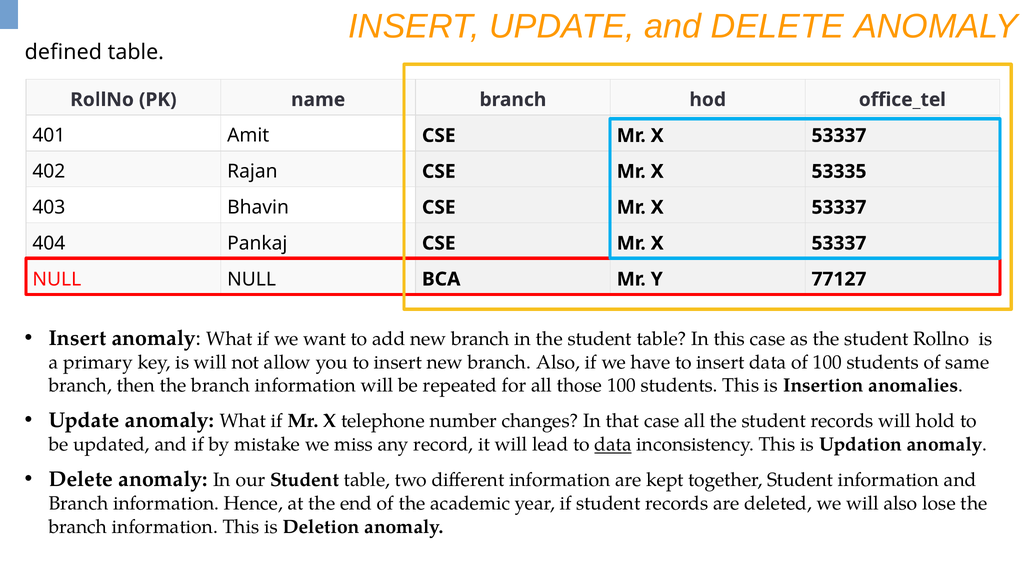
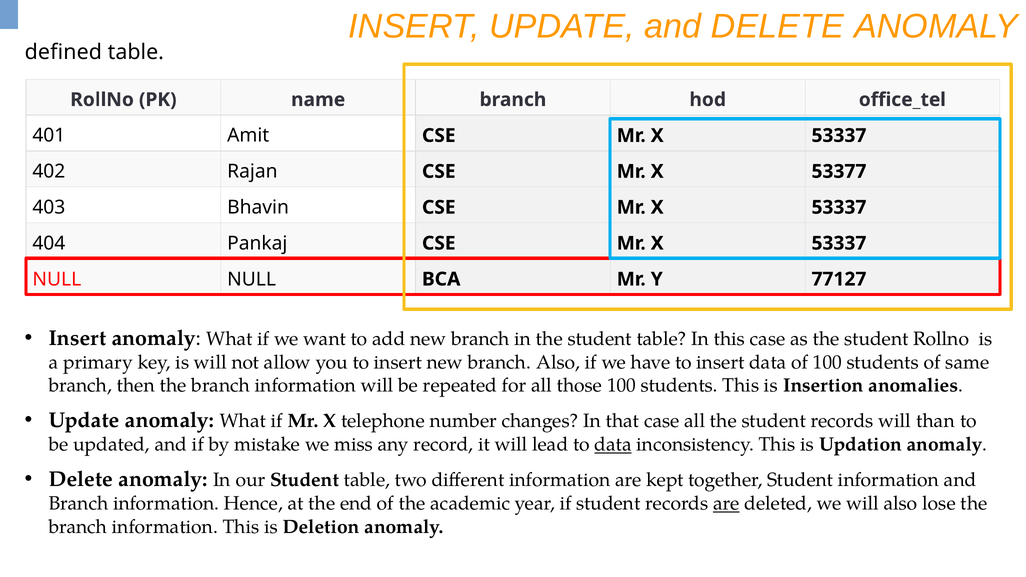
53335: 53335 -> 53377
hold: hold -> than
are at (726, 504) underline: none -> present
